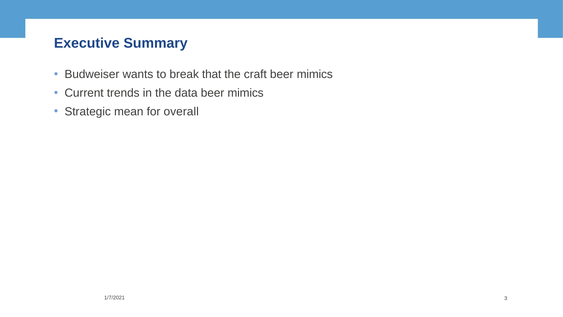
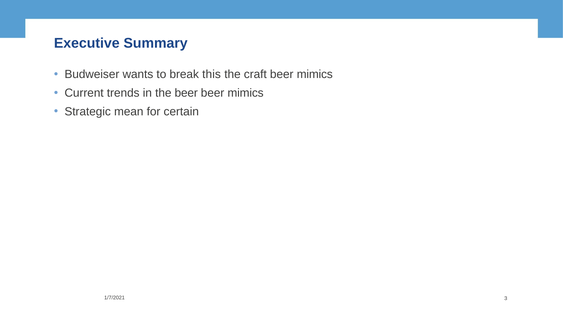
that: that -> this
the data: data -> beer
overall: overall -> certain
